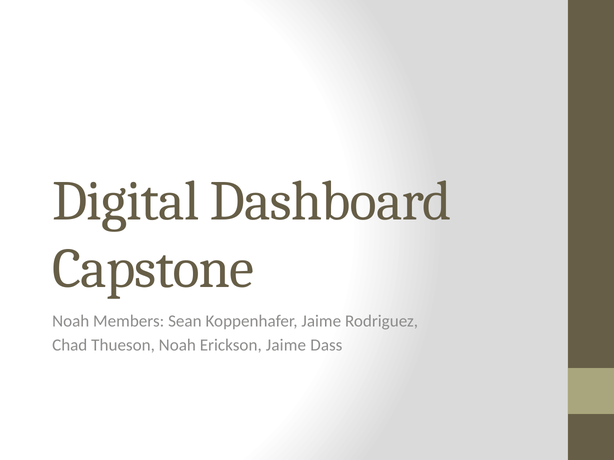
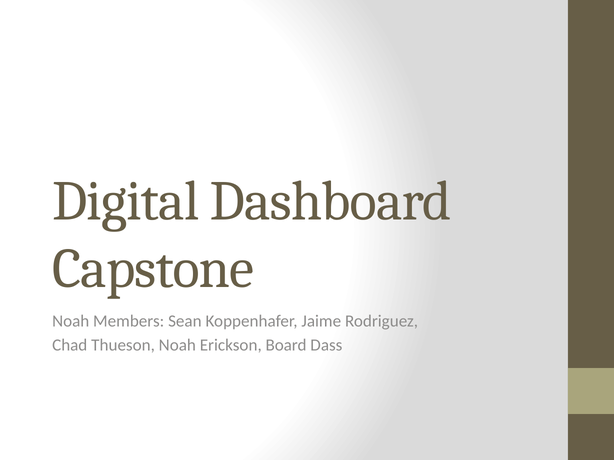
Erickson Jaime: Jaime -> Board
